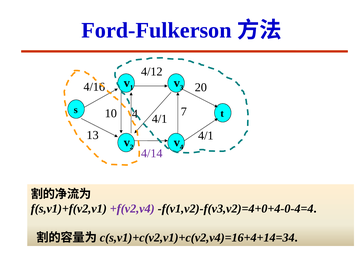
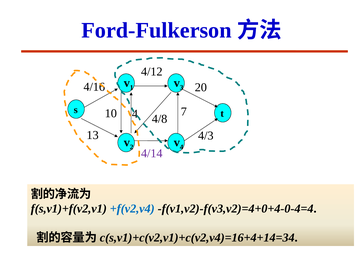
4/1 at (160, 119): 4/1 -> 4/8
4/1 at (206, 136): 4/1 -> 4/3
+f(v2,v4 colour: purple -> blue
